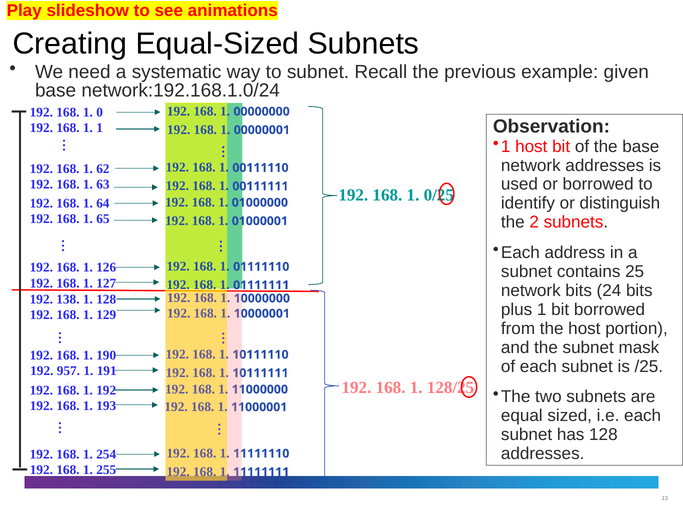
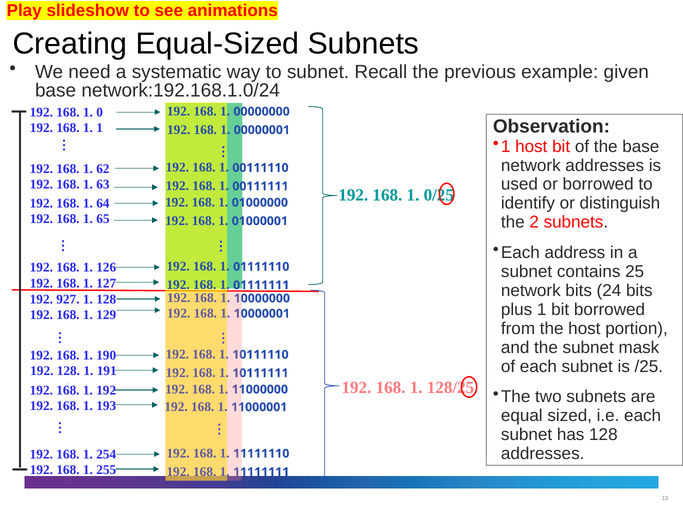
138: 138 -> 927
192 957: 957 -> 128
